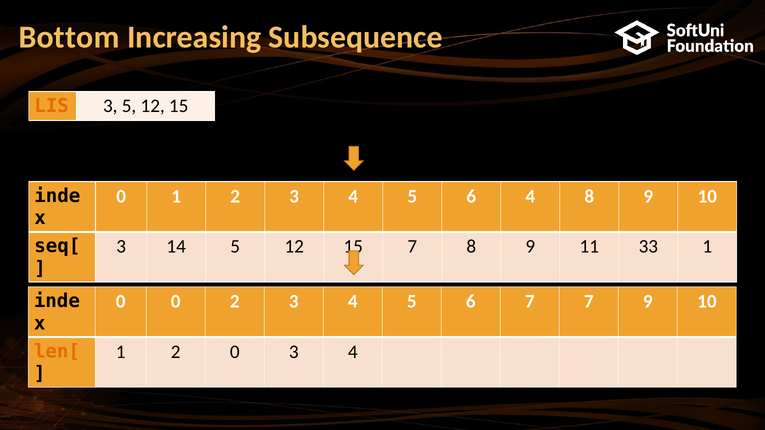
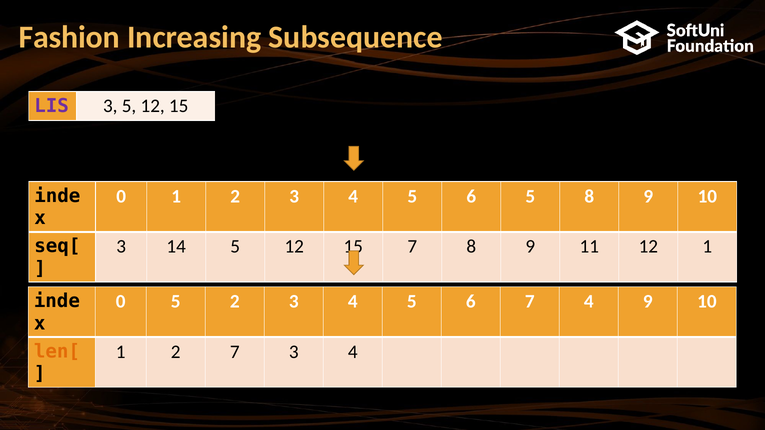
Bottom: Bottom -> Fashion
LIS colour: orange -> purple
6 4: 4 -> 5
11 33: 33 -> 12
0 0: 0 -> 5
7 7: 7 -> 4
2 0: 0 -> 7
